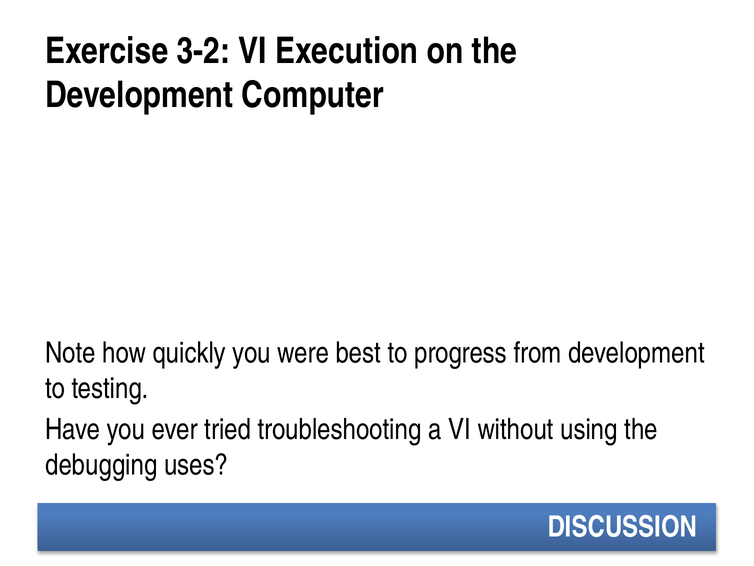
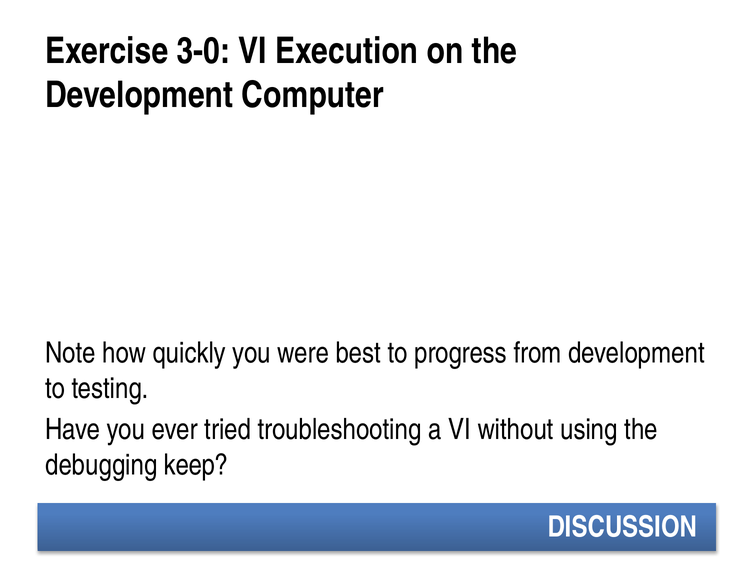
3-2: 3-2 -> 3-0
uses: uses -> keep
